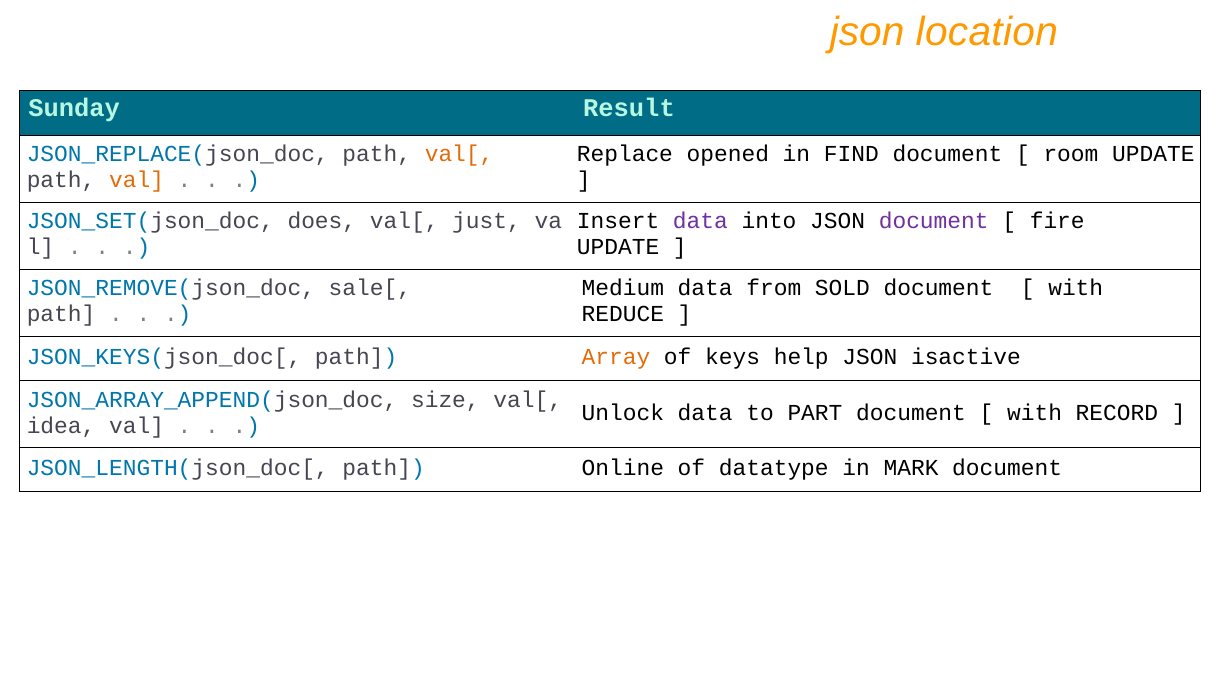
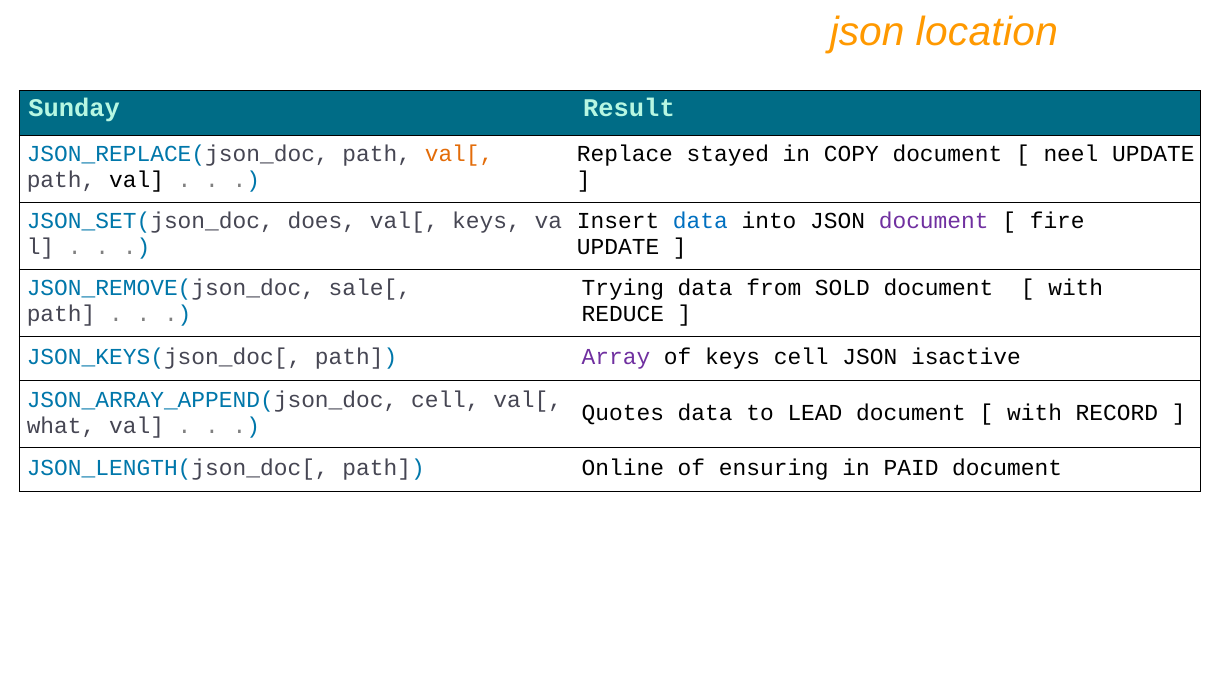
opened: opened -> stayed
FIND: FIND -> COPY
room: room -> neel
val at (137, 180) colour: orange -> black
val[ just: just -> keys
data at (700, 221) colour: purple -> blue
Medium: Medium -> Trying
Array colour: orange -> purple
keys help: help -> cell
size at (445, 400): size -> cell
Unlock: Unlock -> Quotes
PART: PART -> LEAD
idea: idea -> what
datatype: datatype -> ensuring
MARK: MARK -> PAID
